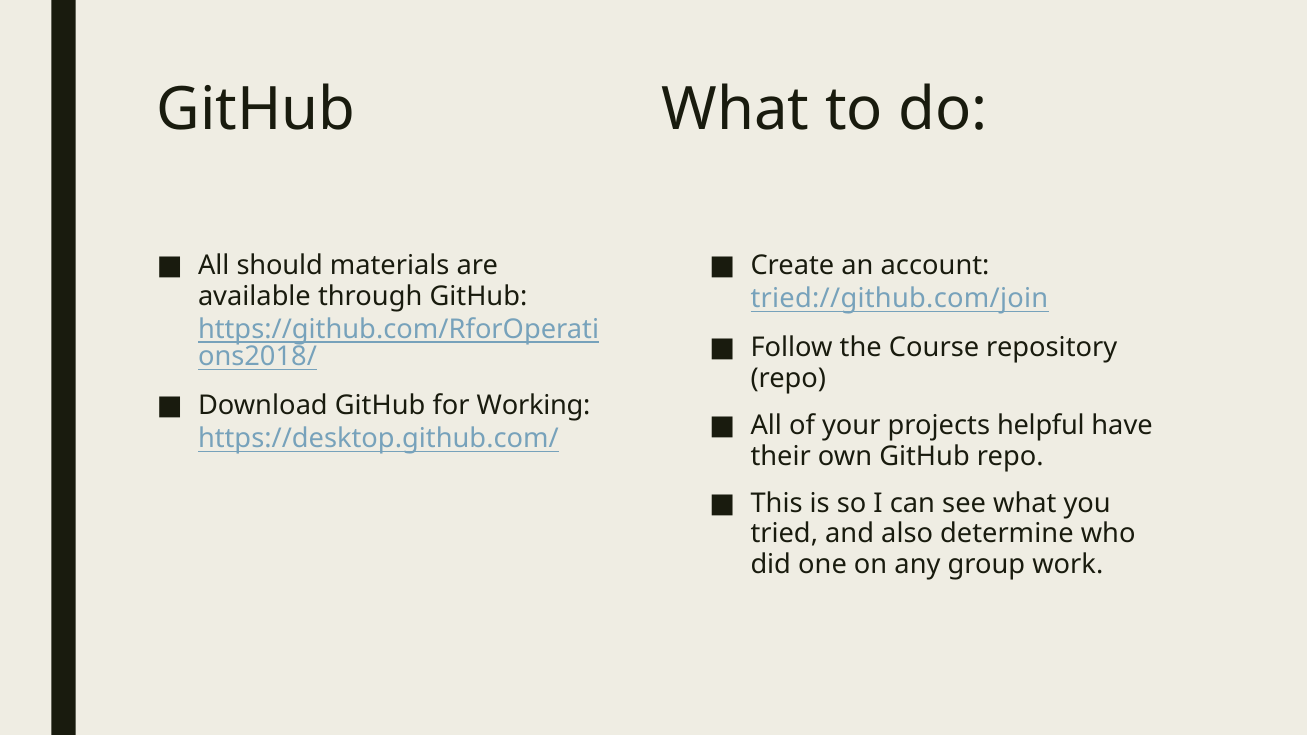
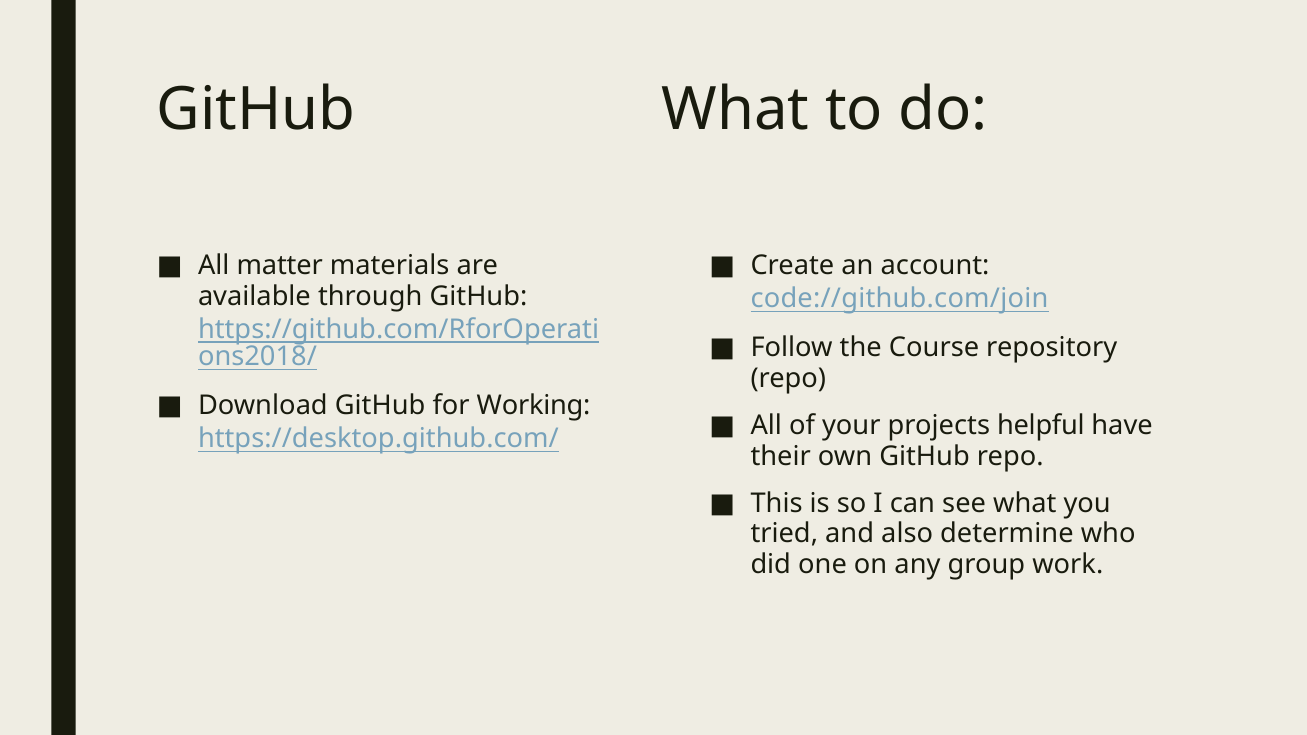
should: should -> matter
tried://github.com/join: tried://github.com/join -> code://github.com/join
